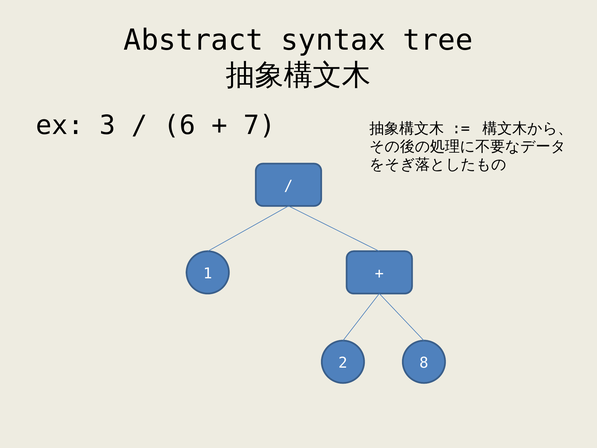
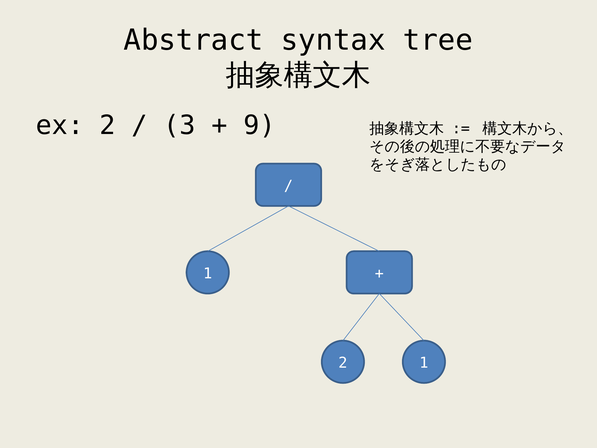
ex 3: 3 -> 2
6: 6 -> 3
7: 7 -> 9
2 8: 8 -> 1
